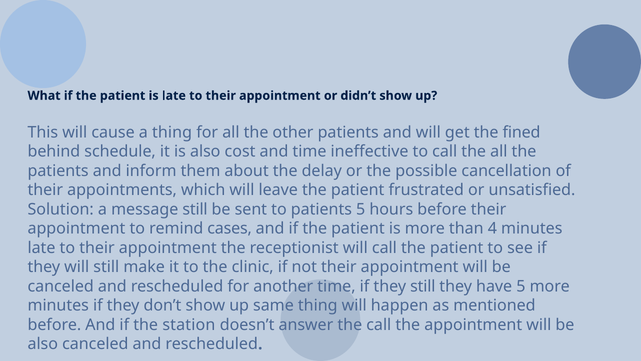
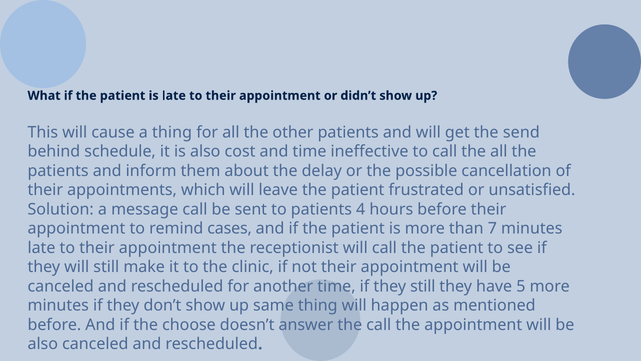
fined: fined -> send
message still: still -> call
patients 5: 5 -> 4
4: 4 -> 7
station: station -> choose
